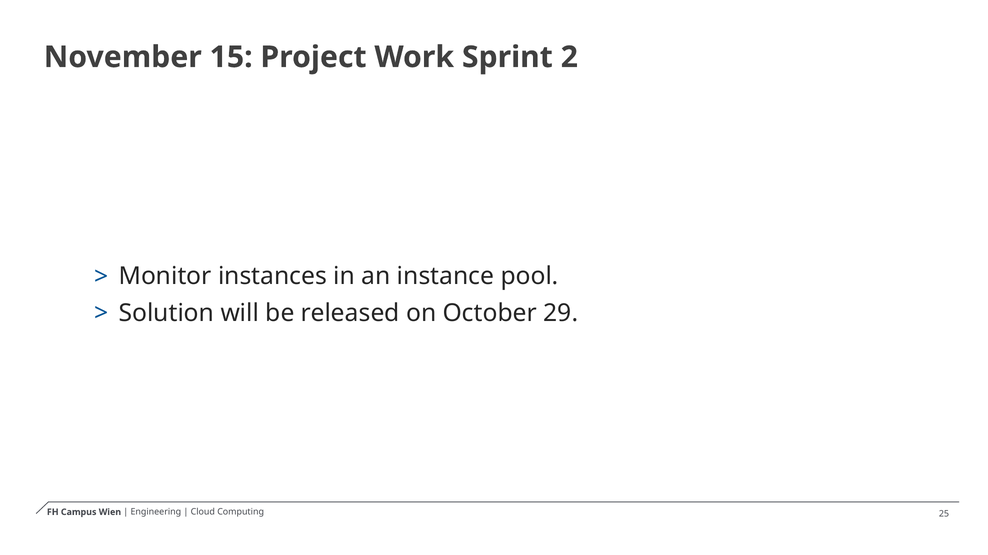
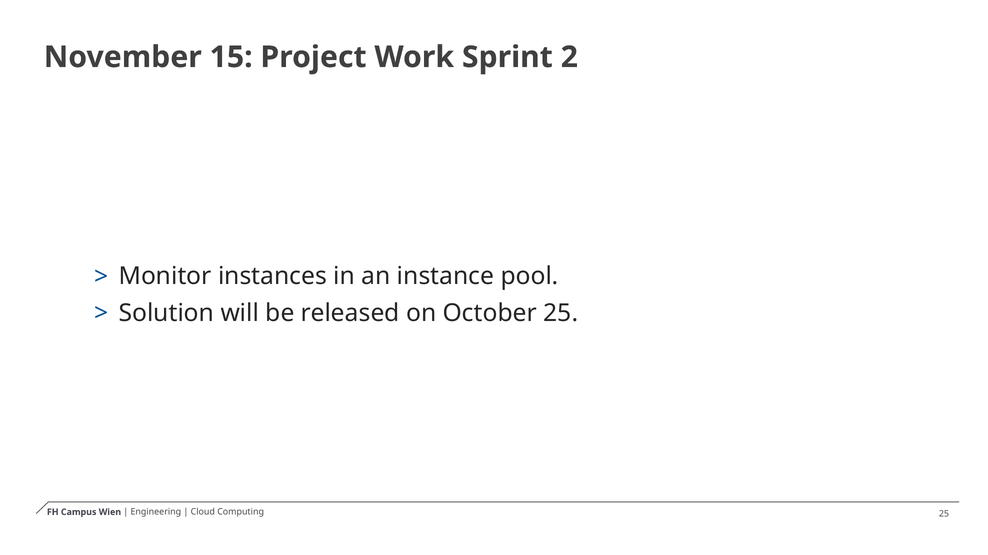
October 29: 29 -> 25
